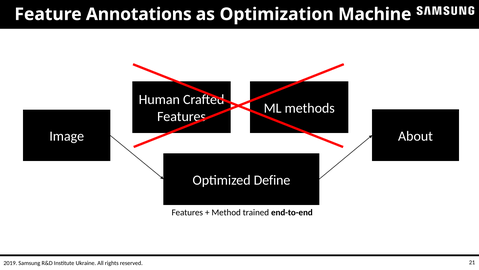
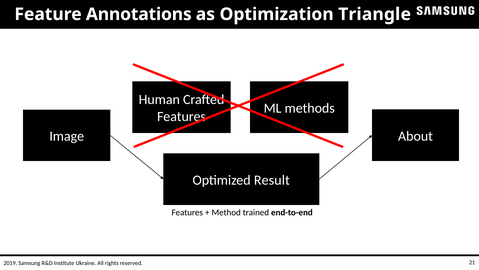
Machine: Machine -> Triangle
Define: Define -> Result
